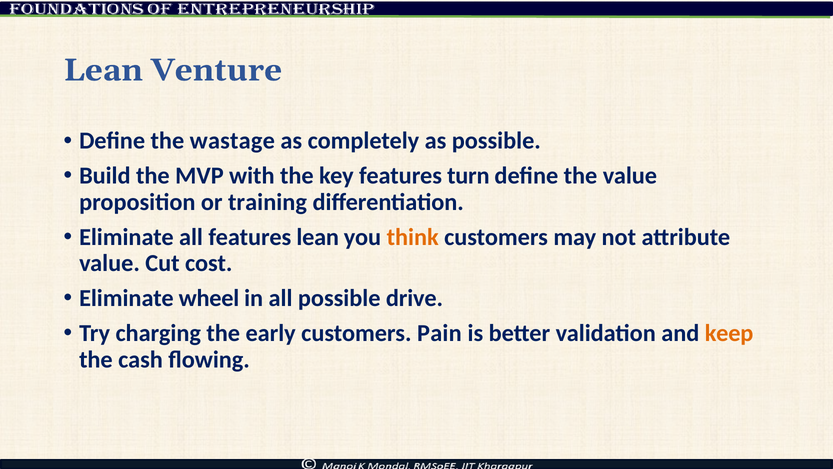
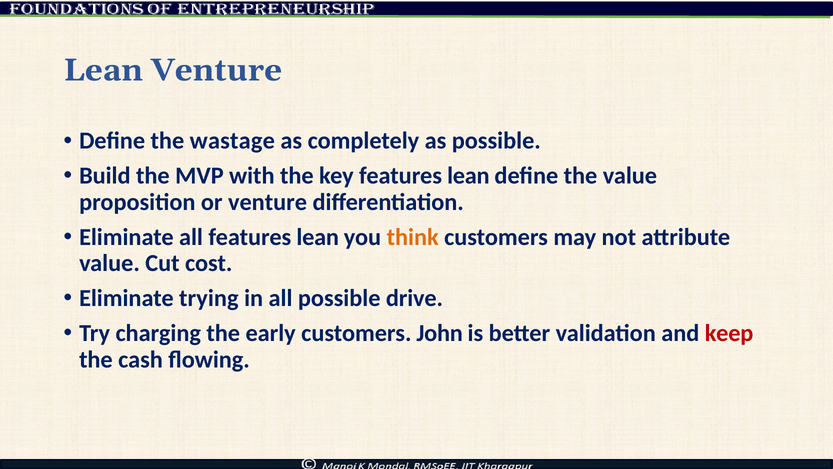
key features turn: turn -> lean
or training: training -> venture
wheel: wheel -> trying
Pain: Pain -> John
keep colour: orange -> red
